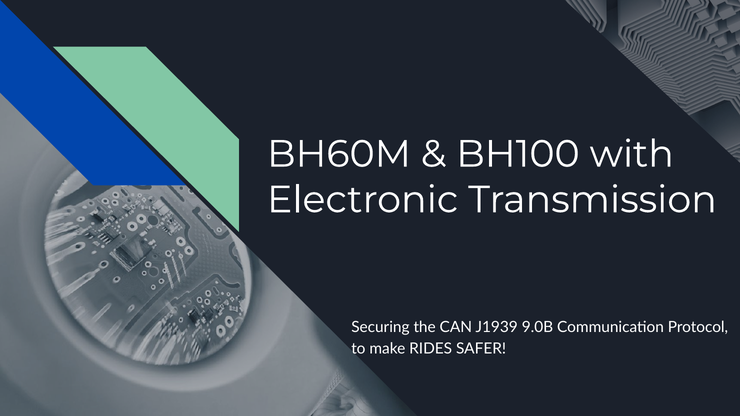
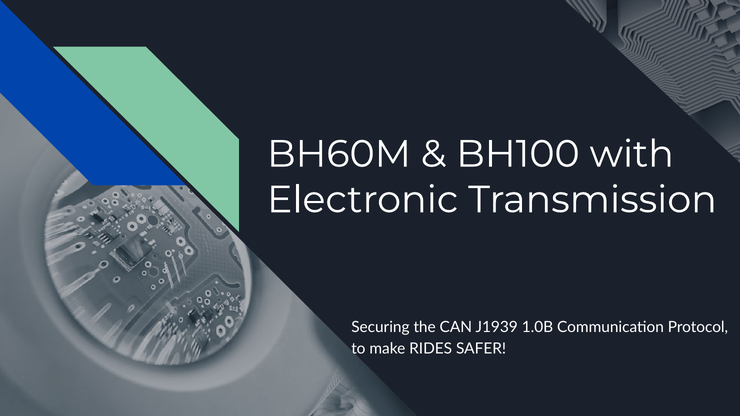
9.0B: 9.0B -> 1.0B
